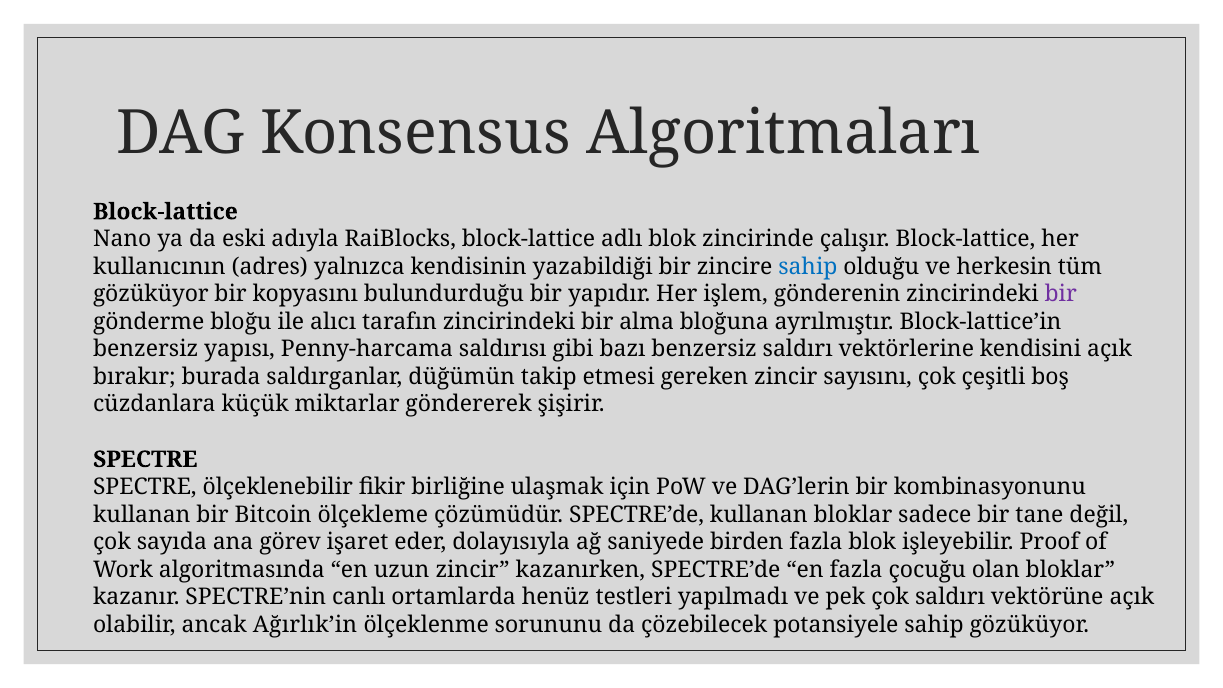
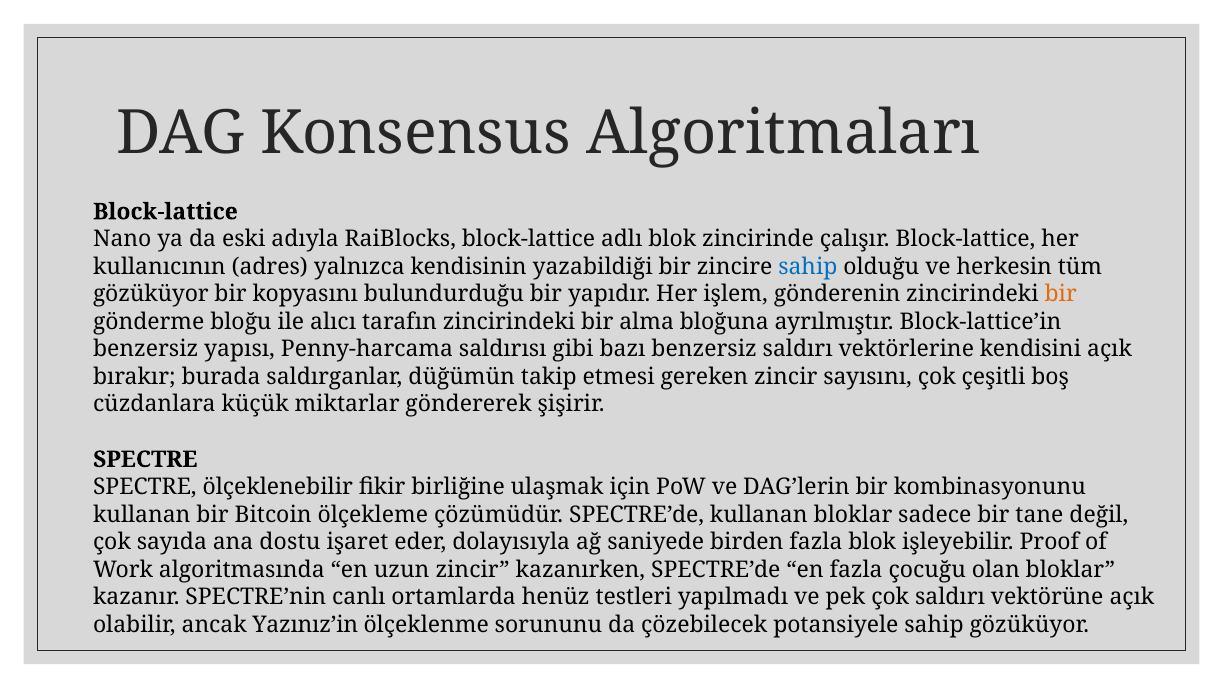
bir at (1061, 294) colour: purple -> orange
görev: görev -> dostu
Ağırlık’in: Ağırlık’in -> Yazınız’in
